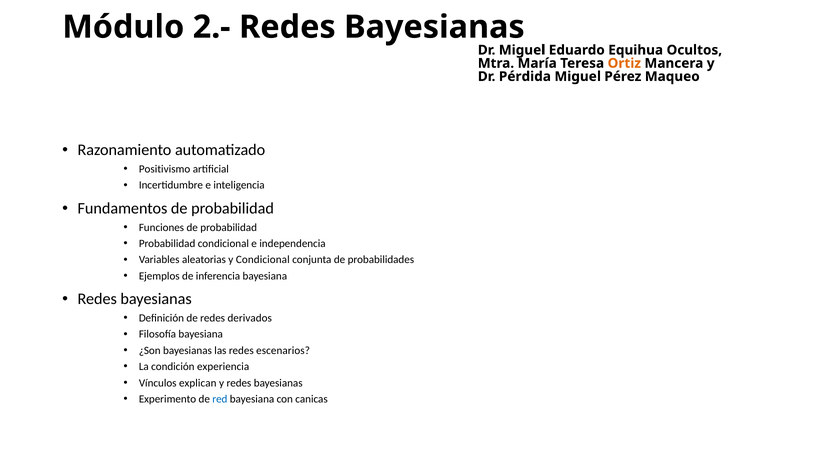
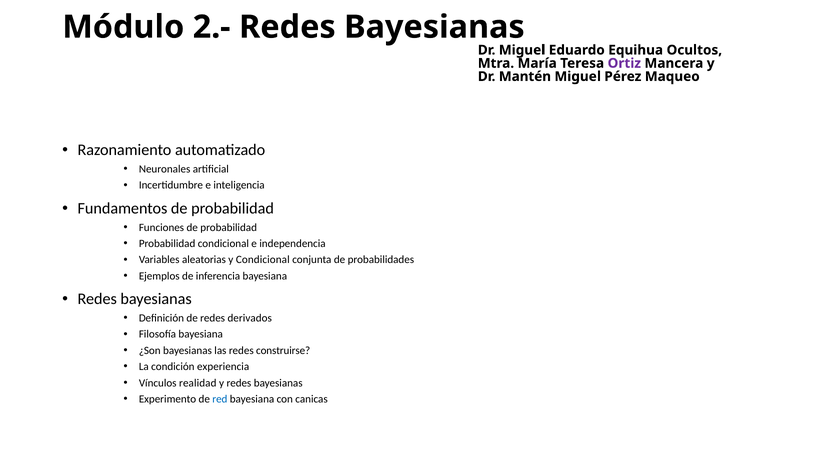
Ortiz colour: orange -> purple
Pérdida: Pérdida -> Mantén
Positivismo: Positivismo -> Neuronales
escenarios: escenarios -> construirse
explican: explican -> realidad
